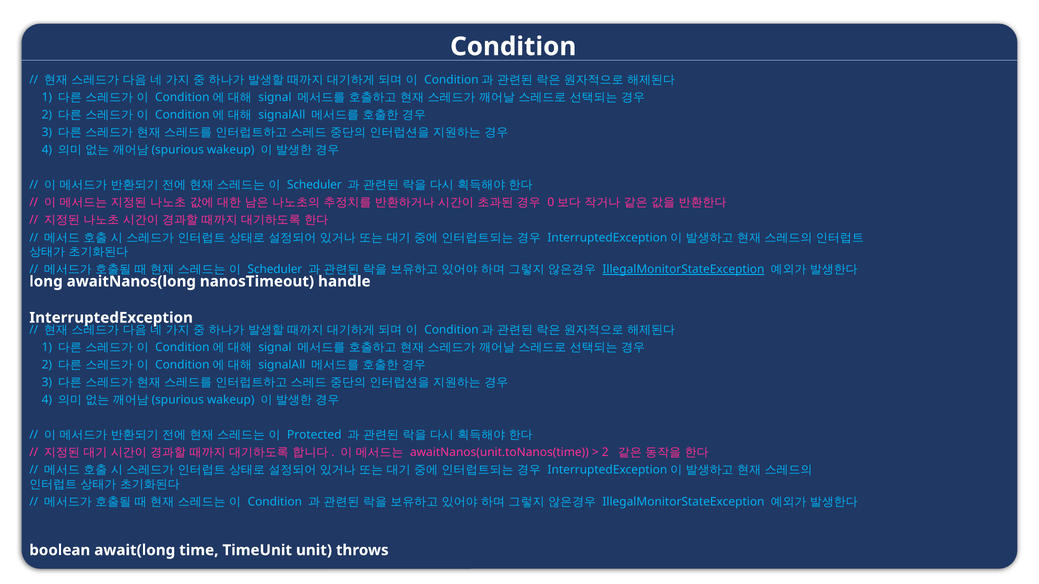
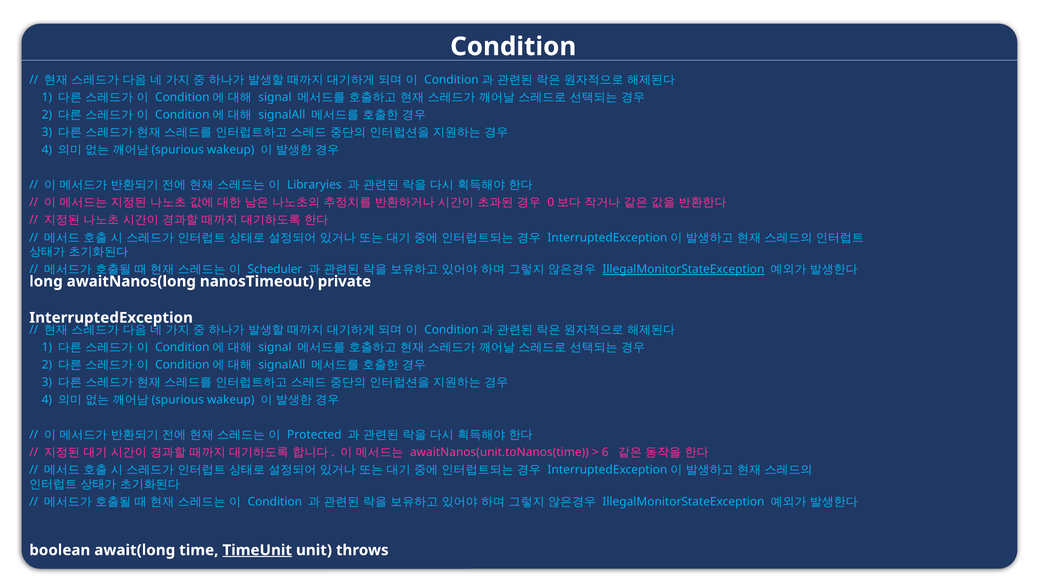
Scheduler at (314, 185): Scheduler -> Libraryies
handle: handle -> private
2 at (605, 453): 2 -> 6
TimeUnit underline: none -> present
